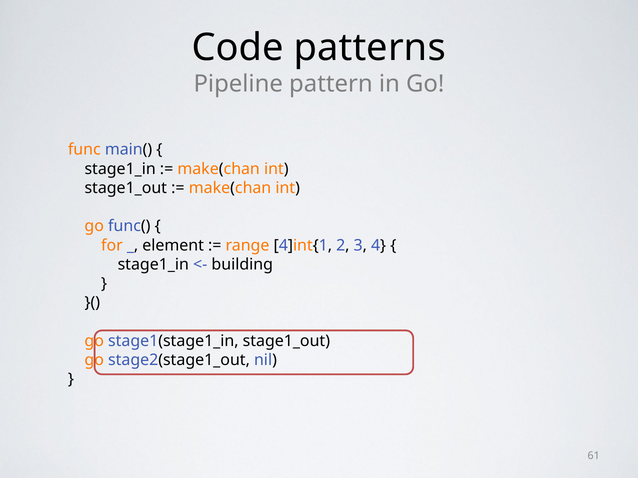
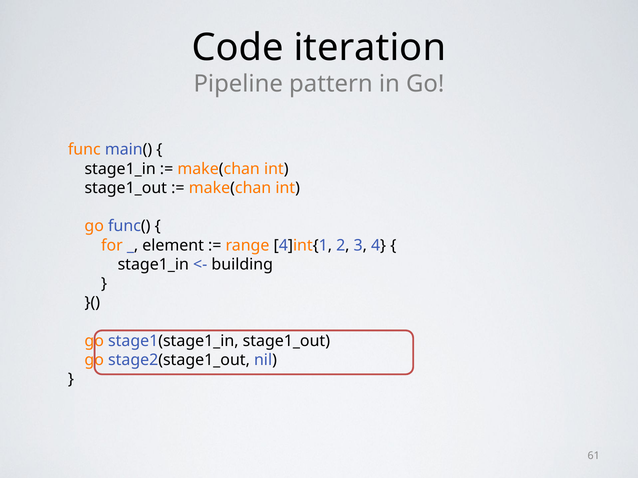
patterns: patterns -> iteration
